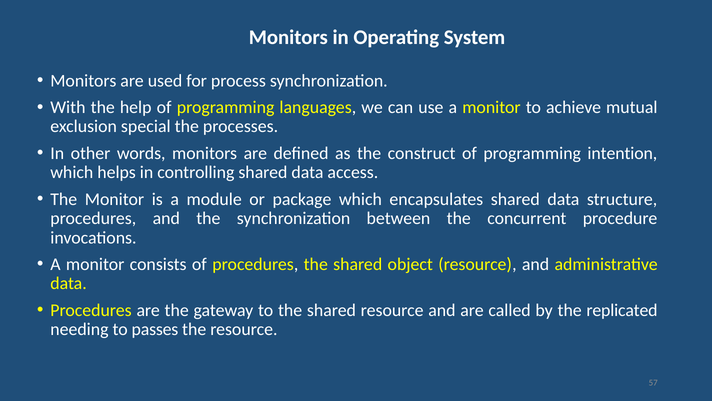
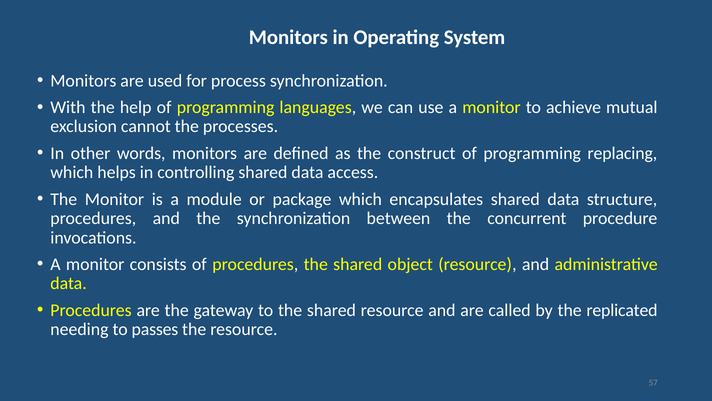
special: special -> cannot
intention: intention -> replacing
